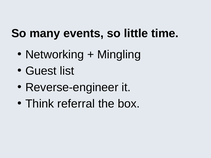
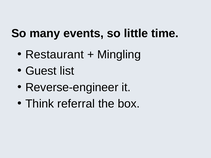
Networking: Networking -> Restaurant
